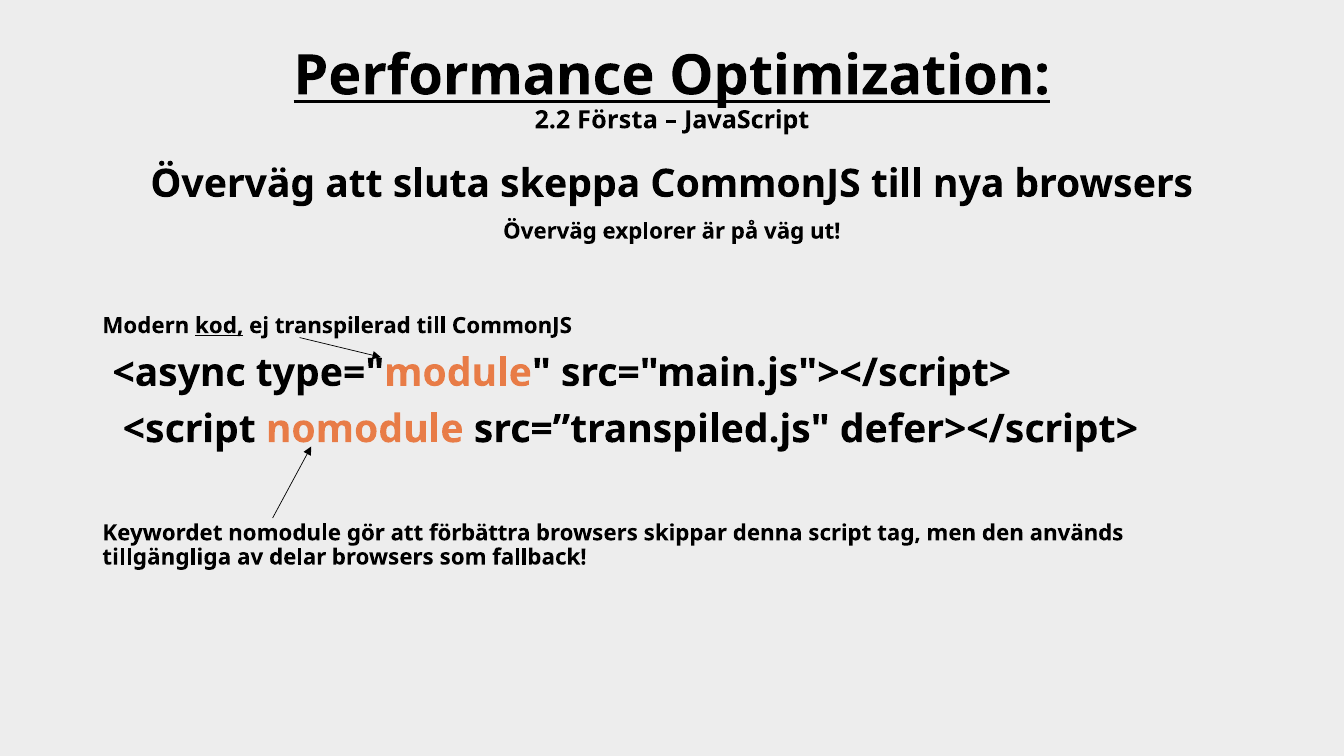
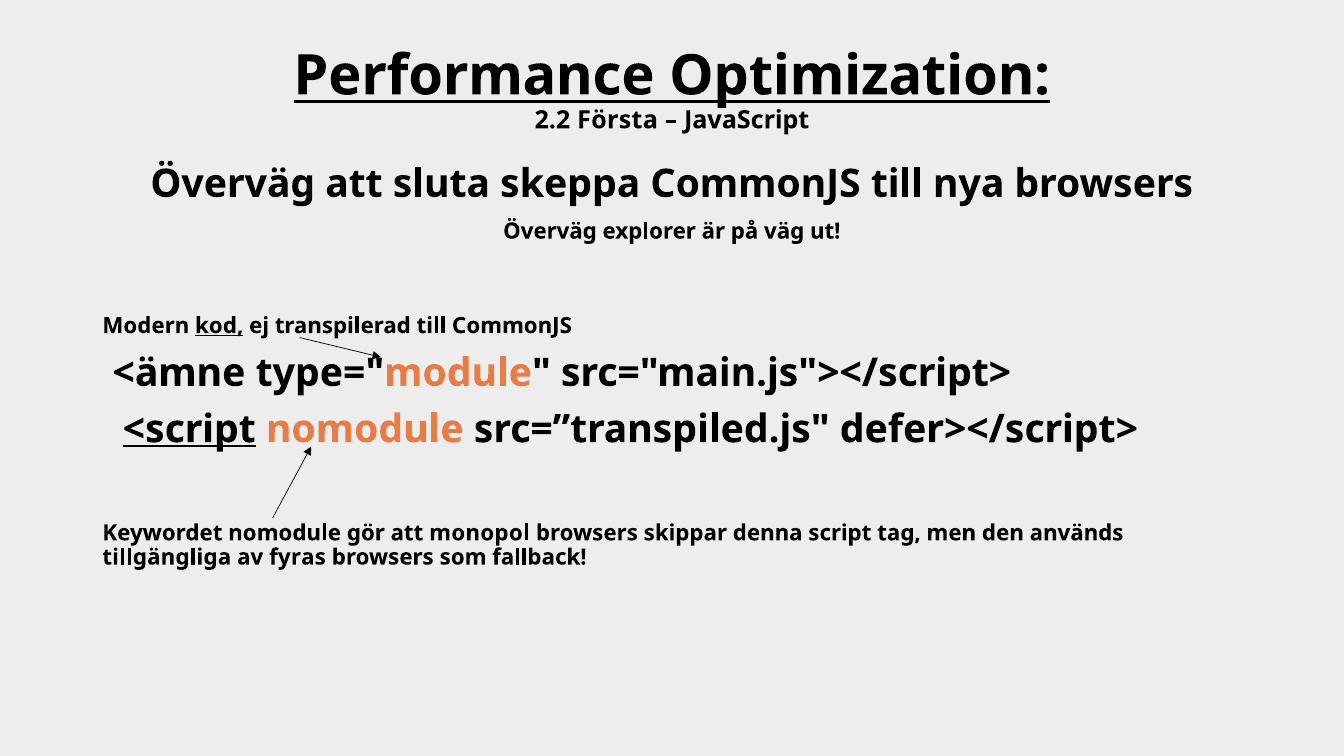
<async: <async -> <ämne
<script underline: none -> present
förbättra: förbättra -> monopol
delar: delar -> fyras
